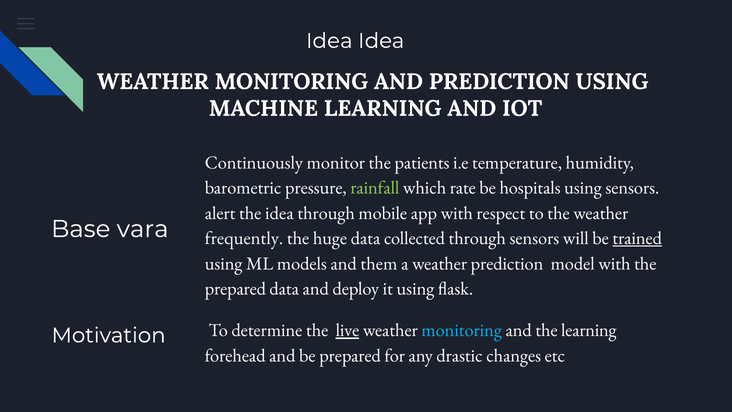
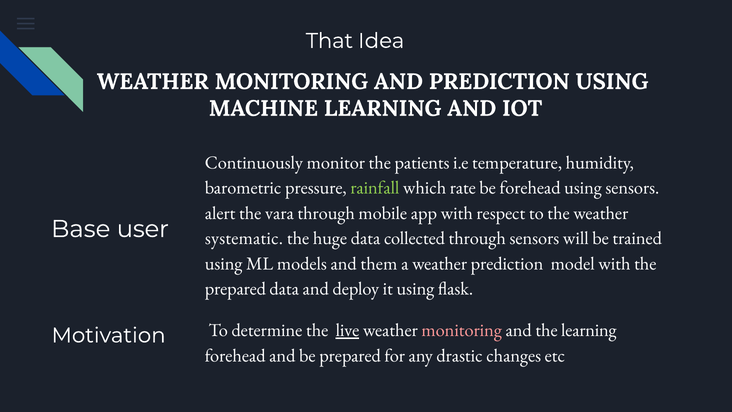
Idea at (329, 41): Idea -> That
be hospitals: hospitals -> forehead
the idea: idea -> vara
vara: vara -> user
frequently: frequently -> systematic
trained underline: present -> none
monitoring at (462, 330) colour: light blue -> pink
